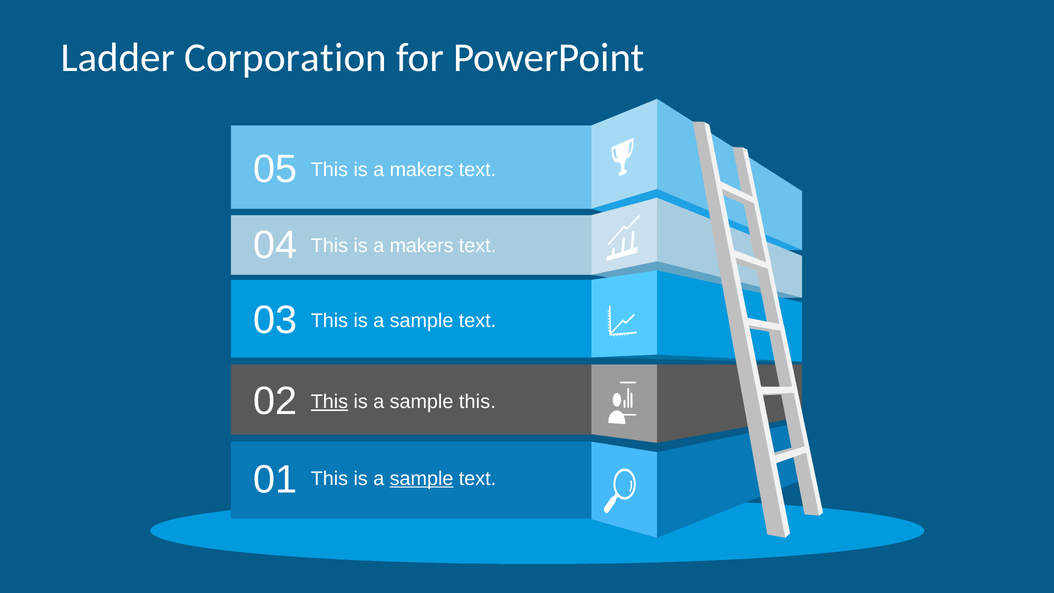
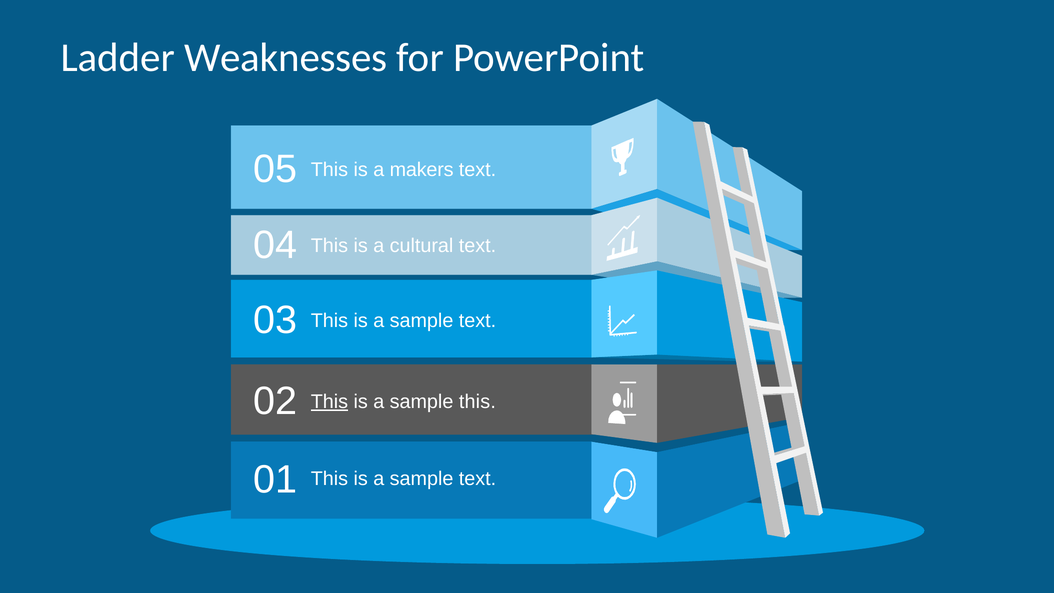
Corporation: Corporation -> Weaknesses
makers at (422, 246): makers -> cultural
sample at (422, 478) underline: present -> none
